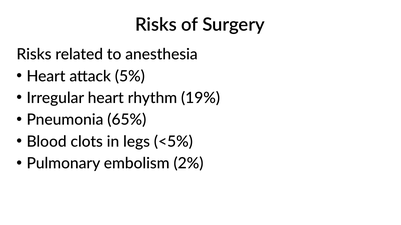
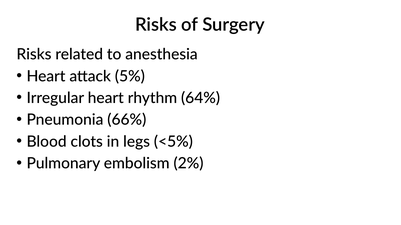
19%: 19% -> 64%
65%: 65% -> 66%
